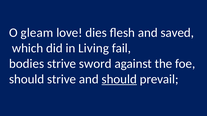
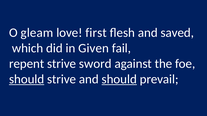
dies: dies -> first
Living: Living -> Given
bodies: bodies -> repent
should at (27, 79) underline: none -> present
